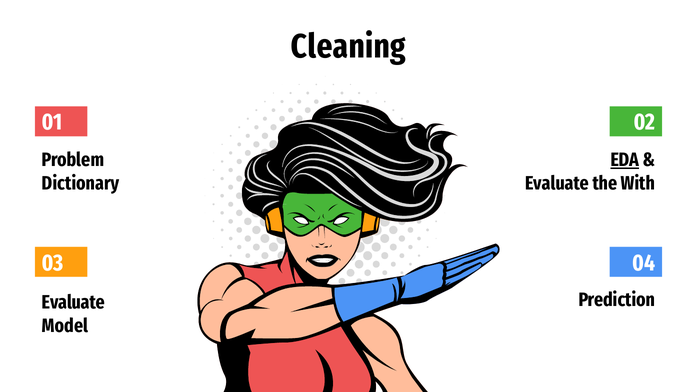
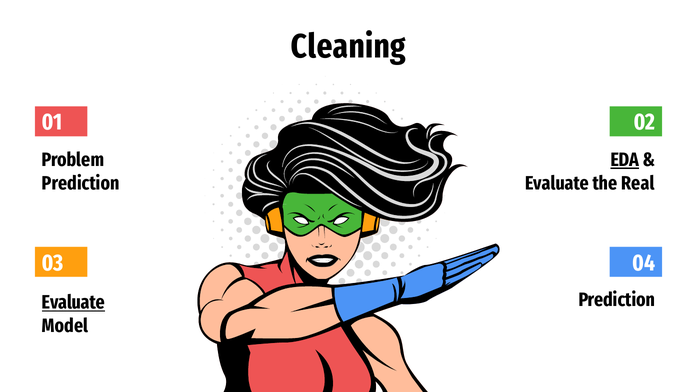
Dictionary at (81, 183): Dictionary -> Prediction
With: With -> Real
Evaluate at (73, 303) underline: none -> present
